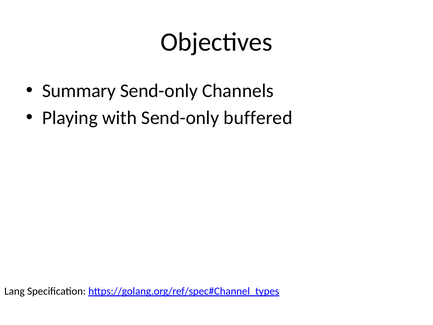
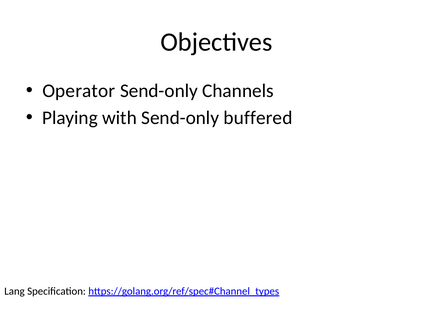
Summary: Summary -> Operator
